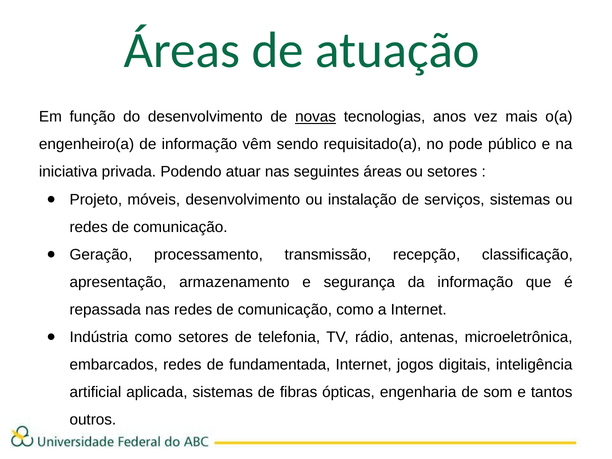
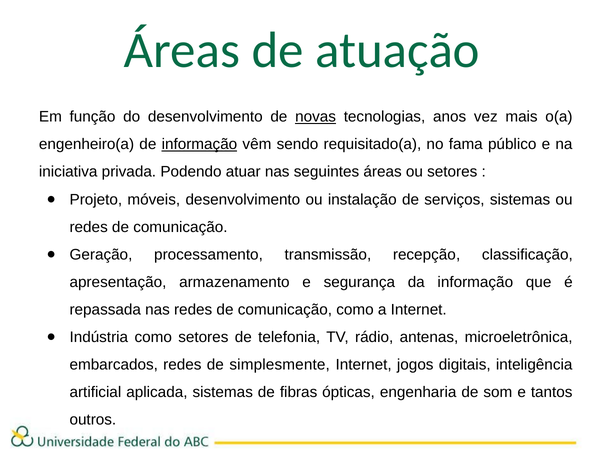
informação at (199, 144) underline: none -> present
pode: pode -> fama
fundamentada: fundamentada -> simplesmente
